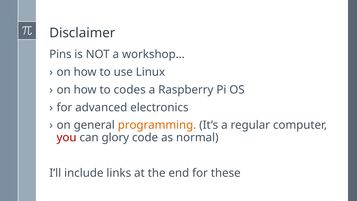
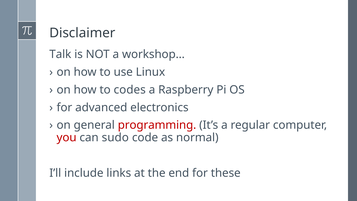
Pins: Pins -> Talk
programming colour: orange -> red
glory: glory -> sudo
